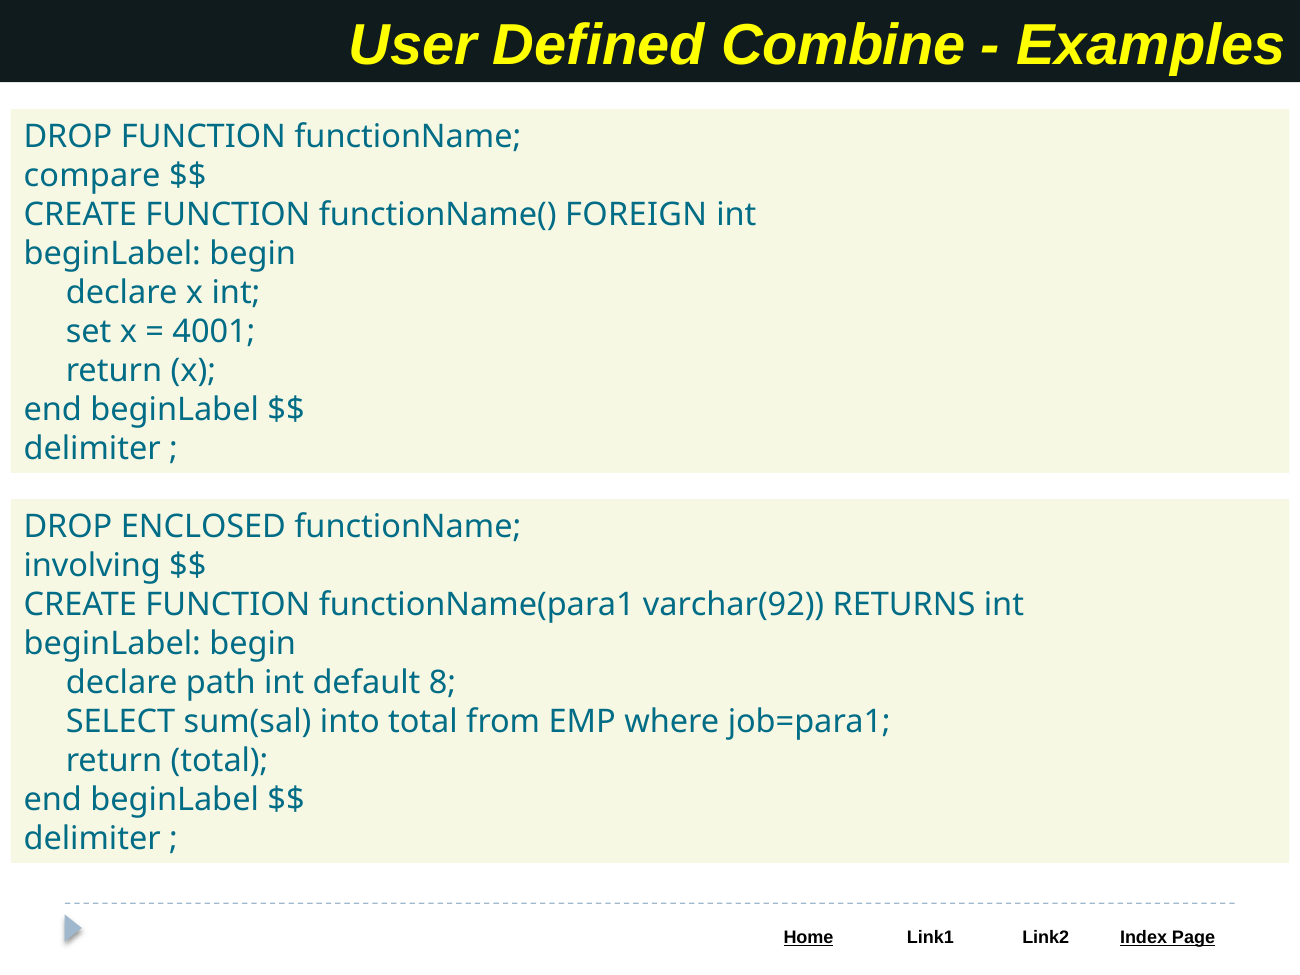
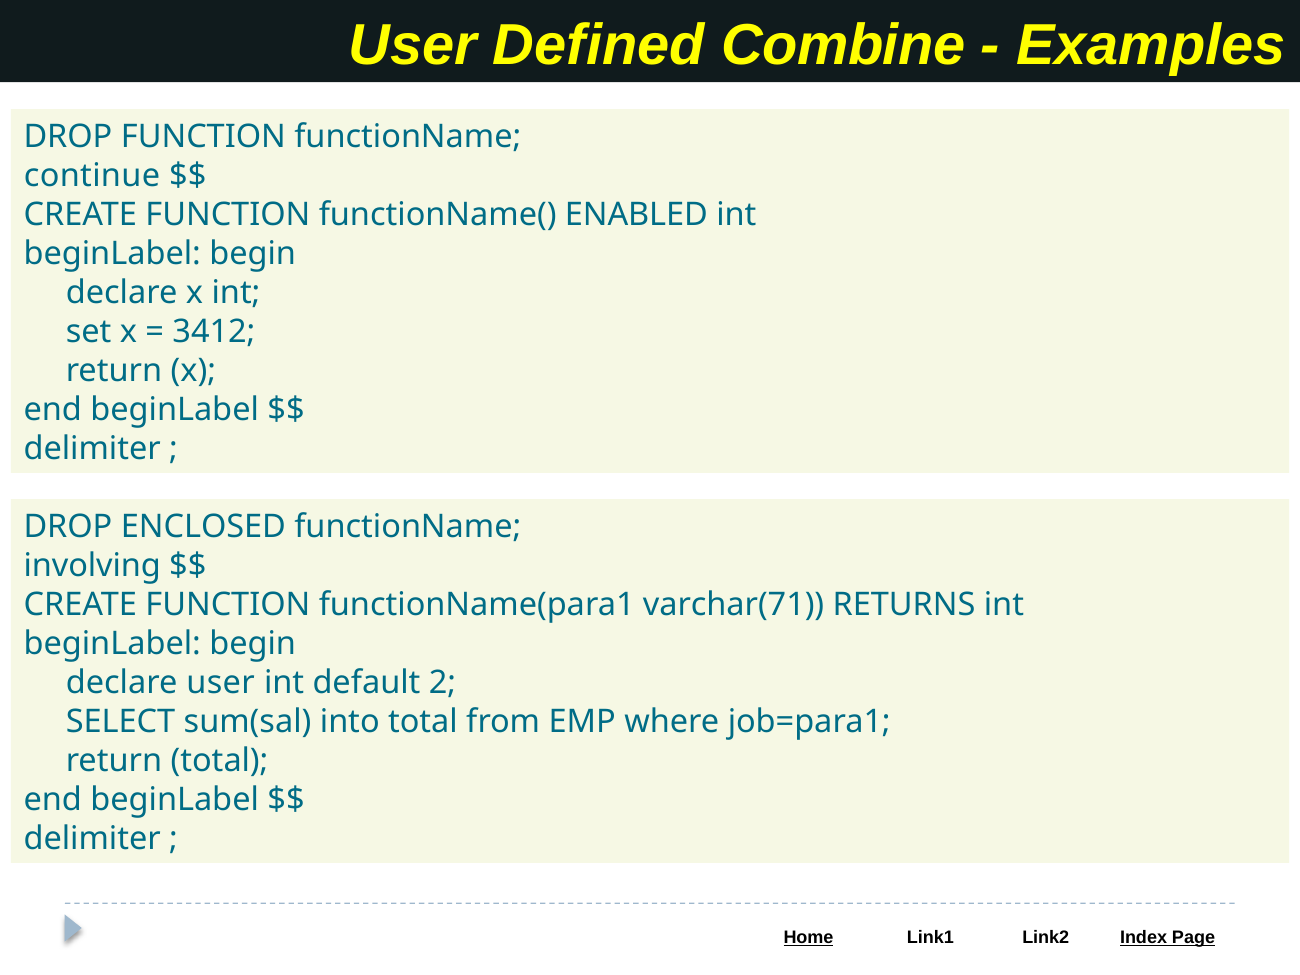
compare: compare -> continue
FOREIGN: FOREIGN -> ENABLED
4001: 4001 -> 3412
varchar(92: varchar(92 -> varchar(71
declare path: path -> user
8: 8 -> 2
